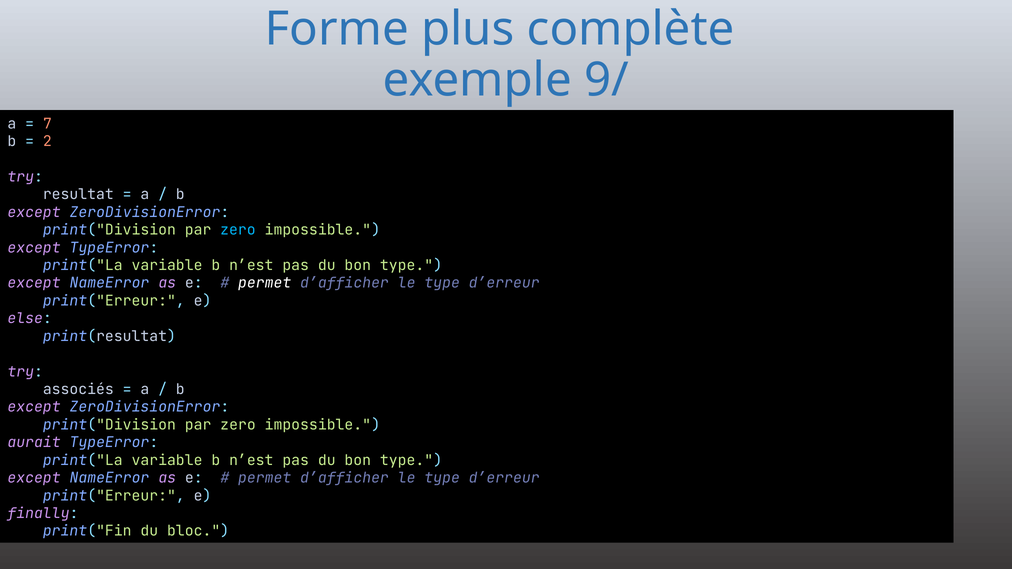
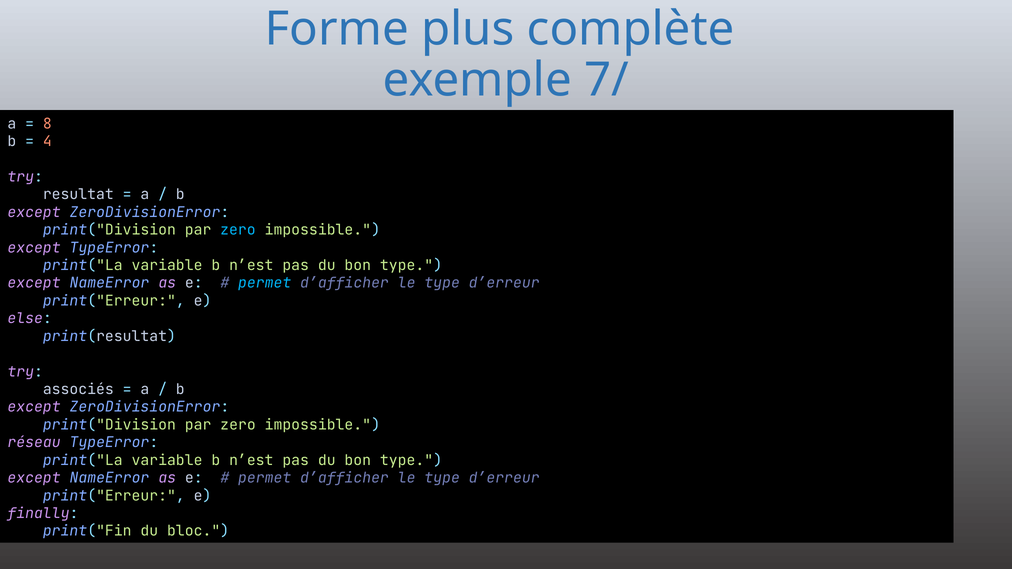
9/: 9/ -> 7/
7: 7 -> 8
2: 2 -> 4
permet at (265, 283) colour: white -> light blue
aurait: aurait -> réseau
